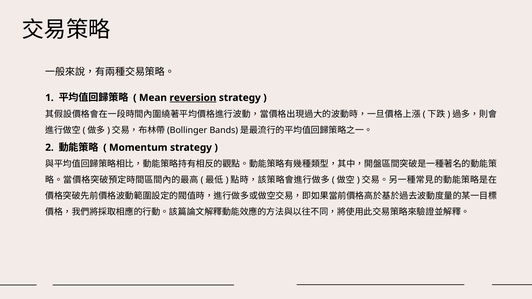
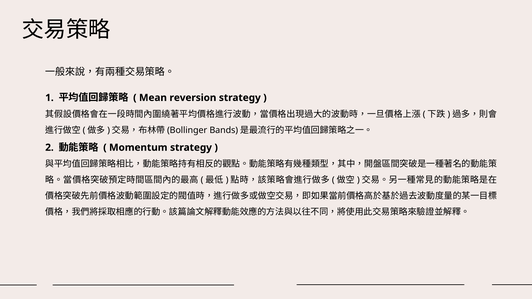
reversion underline: present -> none
